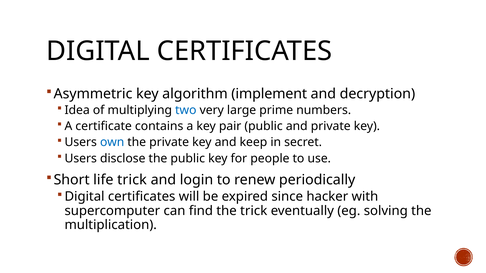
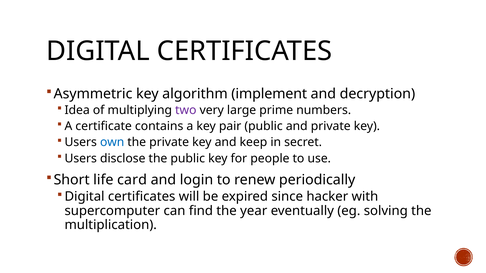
two colour: blue -> purple
life trick: trick -> card
the trick: trick -> year
